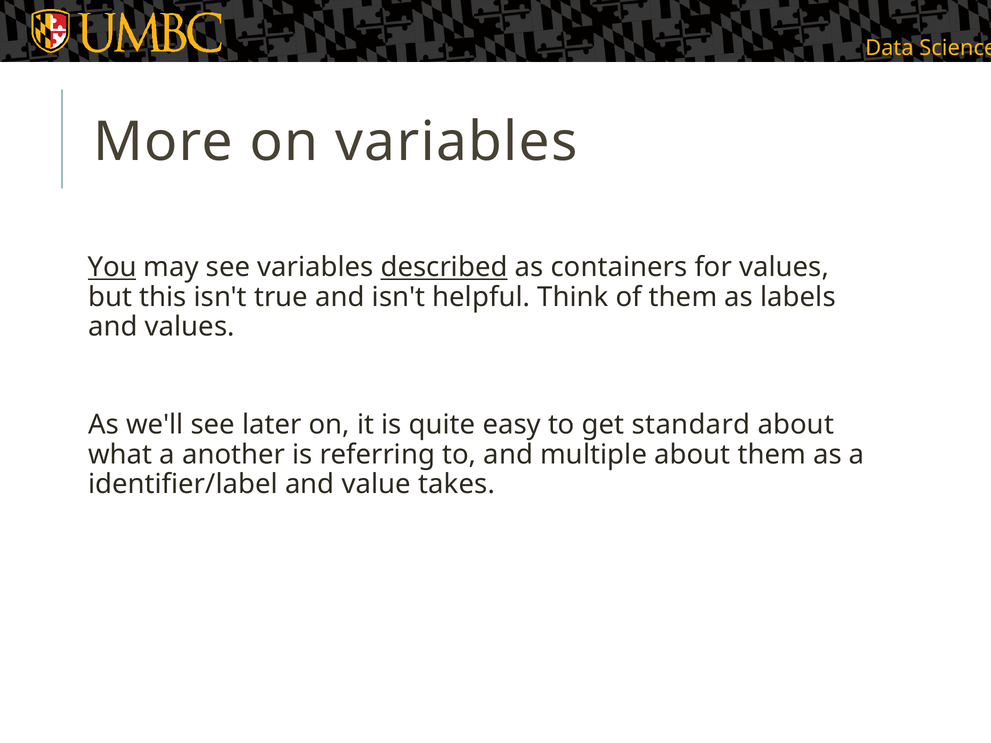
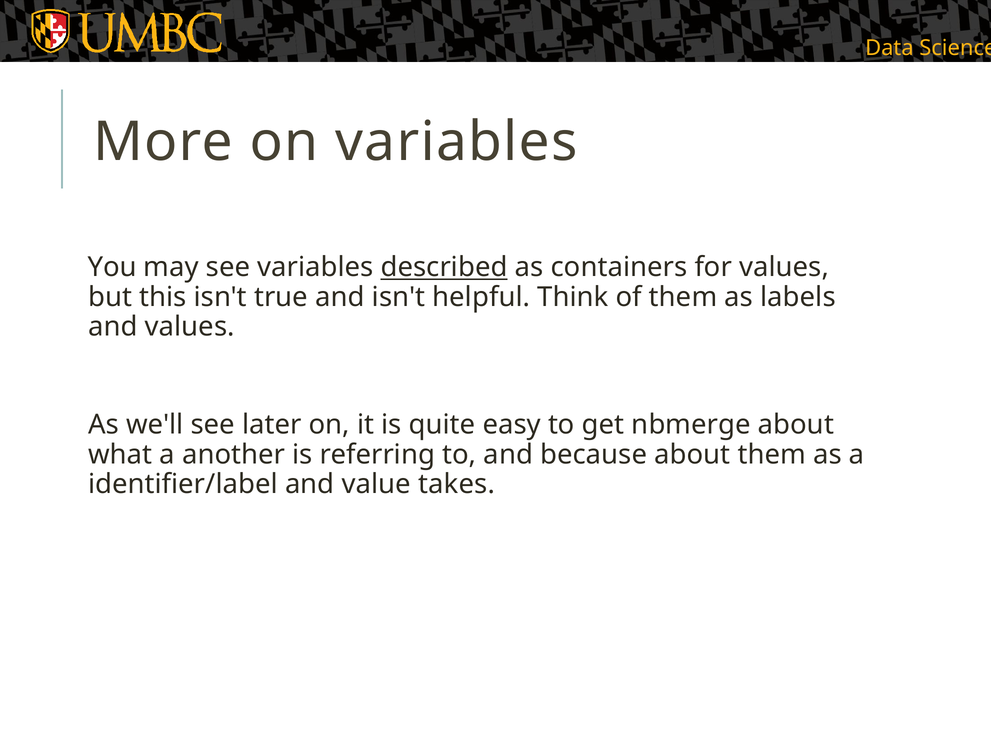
You underline: present -> none
standard: standard -> nbmerge
multiple: multiple -> because
